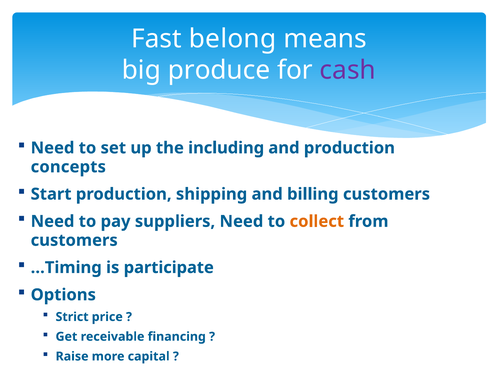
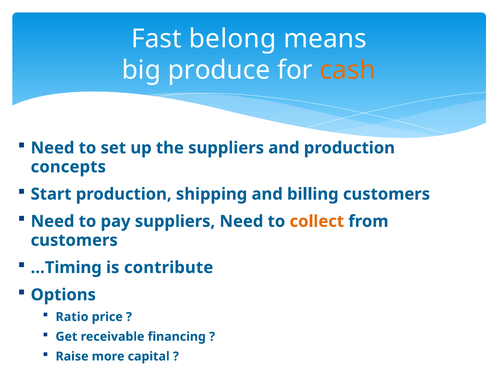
cash at (348, 70) colour: purple -> orange
the including: including -> suppliers
participate: participate -> contribute
Strict: Strict -> Ratio
